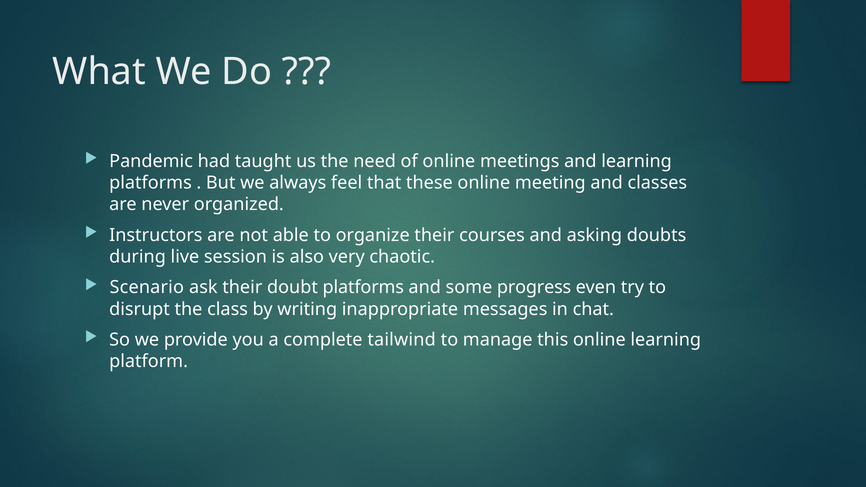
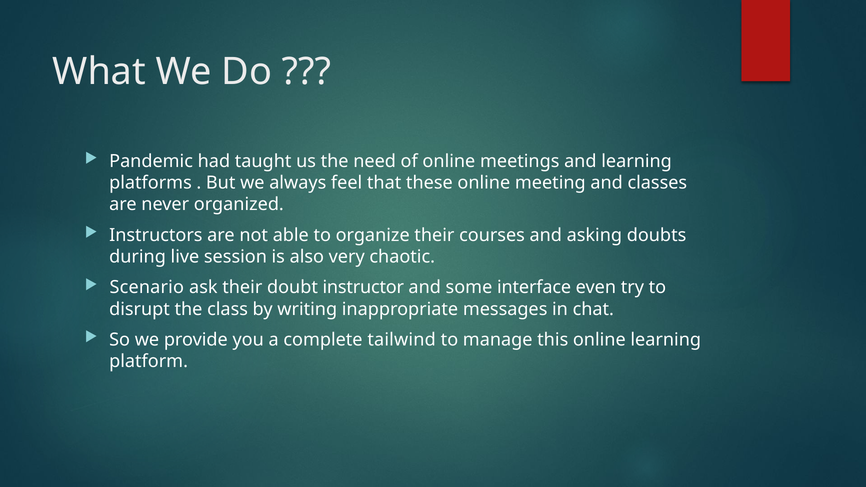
doubt platforms: platforms -> instructor
progress: progress -> interface
